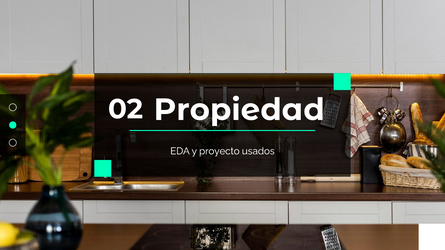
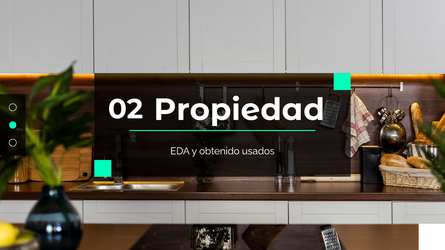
proyecto: proyecto -> obtenido
